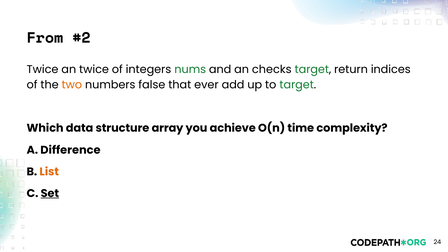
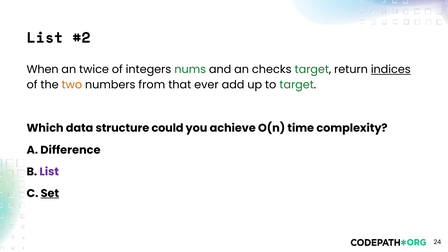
From at (45, 38): From -> List
Twice at (43, 70): Twice -> When
indices underline: none -> present
false: false -> from
array: array -> could
List at (49, 172) colour: orange -> purple
